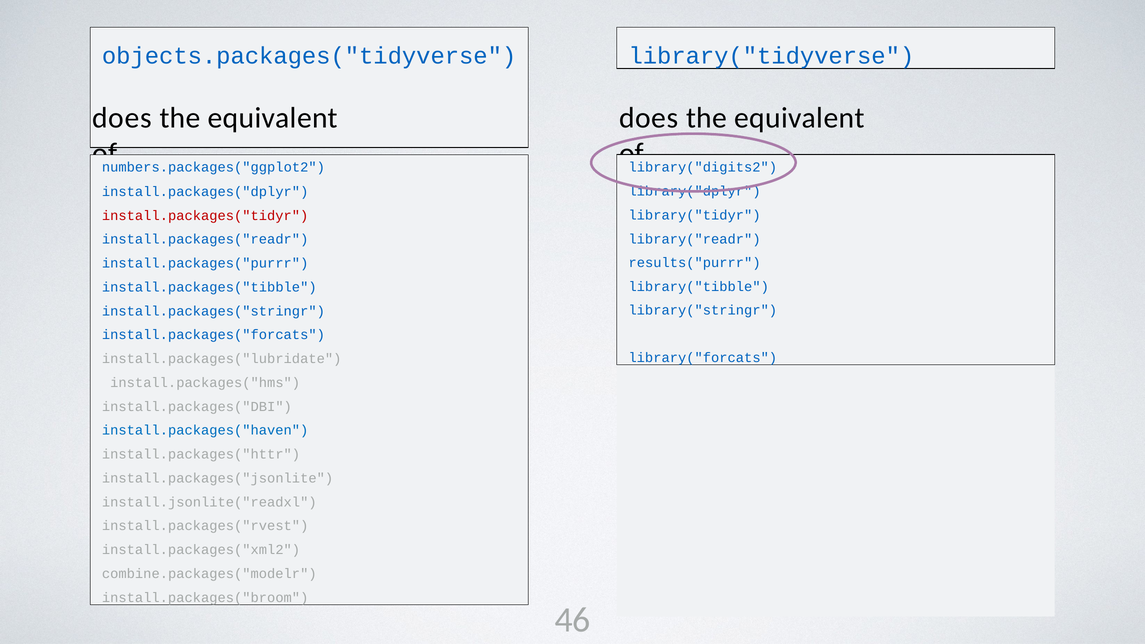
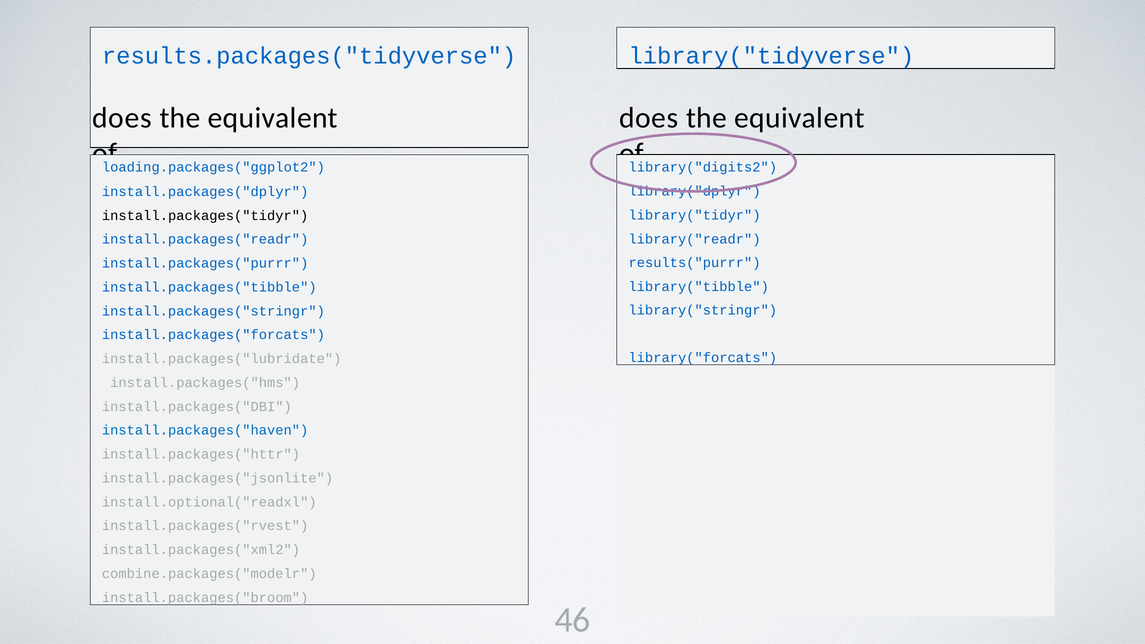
objects.packages("tidyverse: objects.packages("tidyverse -> results.packages("tidyverse
numbers.packages("ggplot2: numbers.packages("ggplot2 -> loading.packages("ggplot2
install.packages("tidyr colour: red -> black
install.jsonlite("readxl: install.jsonlite("readxl -> install.optional("readxl
